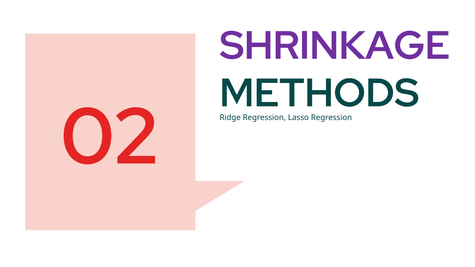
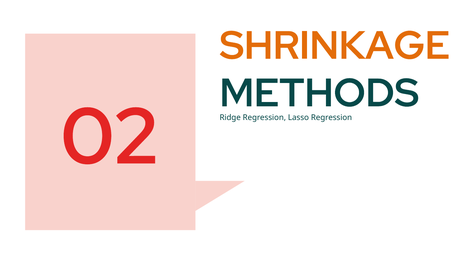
SHRINKAGE colour: purple -> orange
